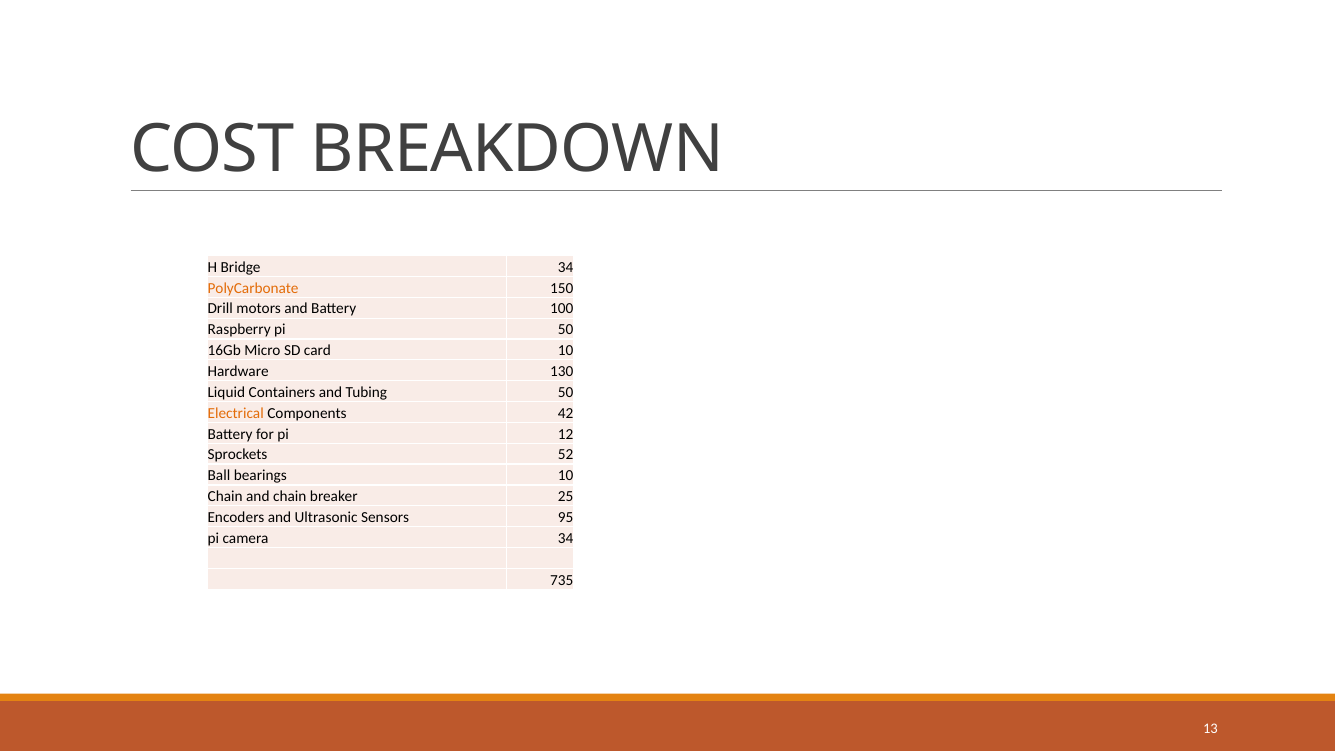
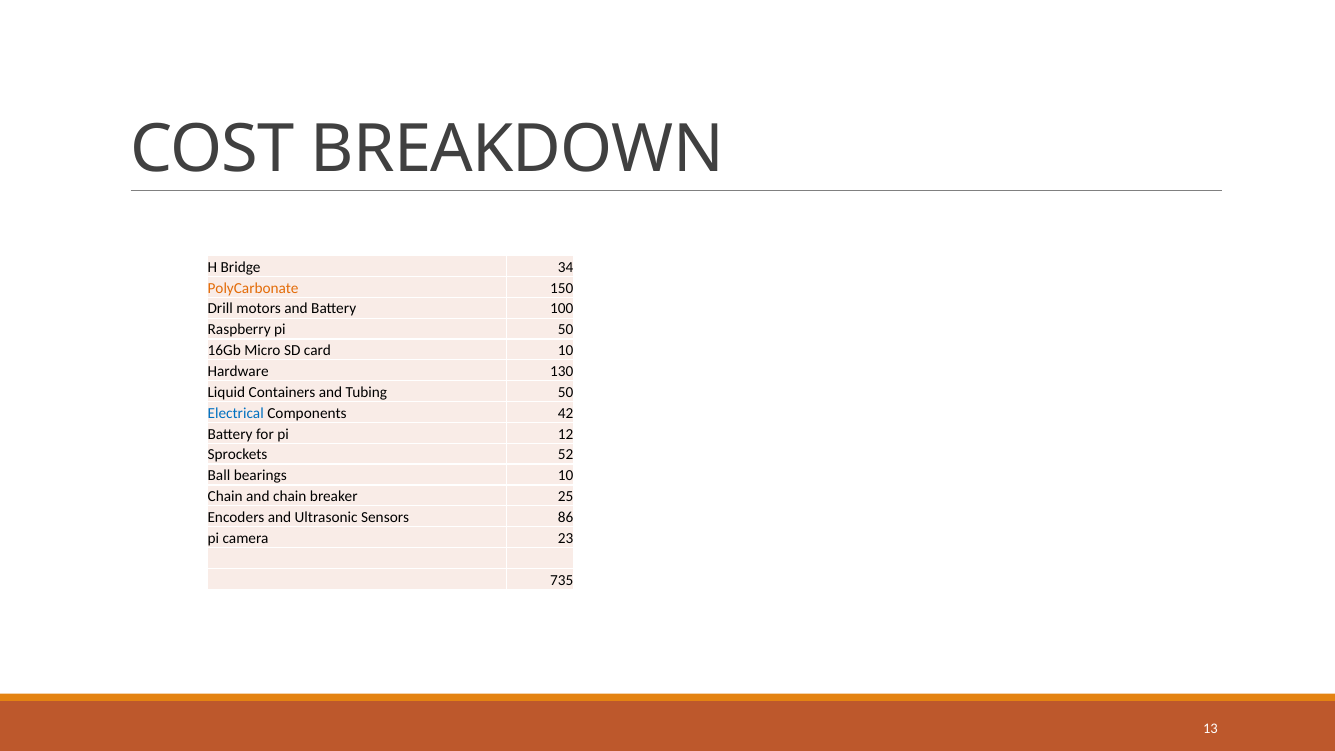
Electrical colour: orange -> blue
95: 95 -> 86
camera 34: 34 -> 23
